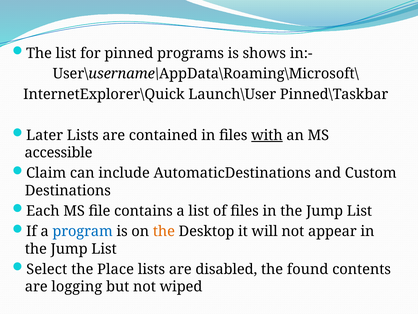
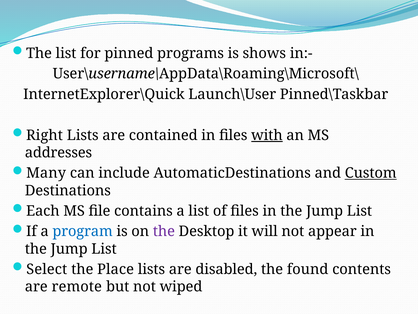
Later: Later -> Right
accessible: accessible -> addresses
Claim: Claim -> Many
Custom underline: none -> present
the at (164, 231) colour: orange -> purple
logging: logging -> remote
